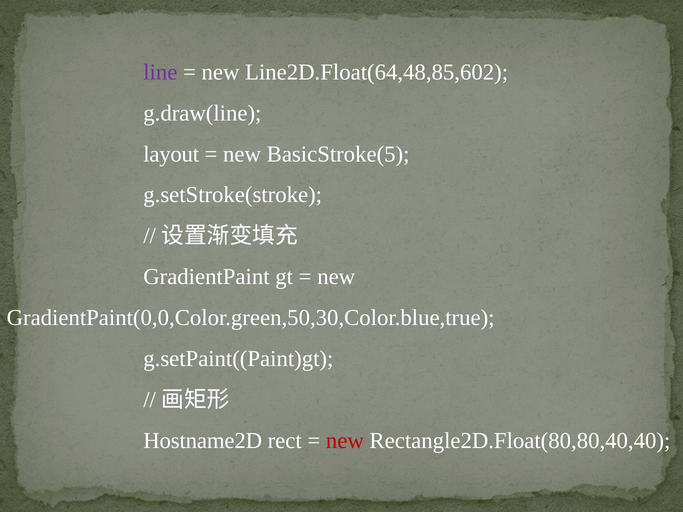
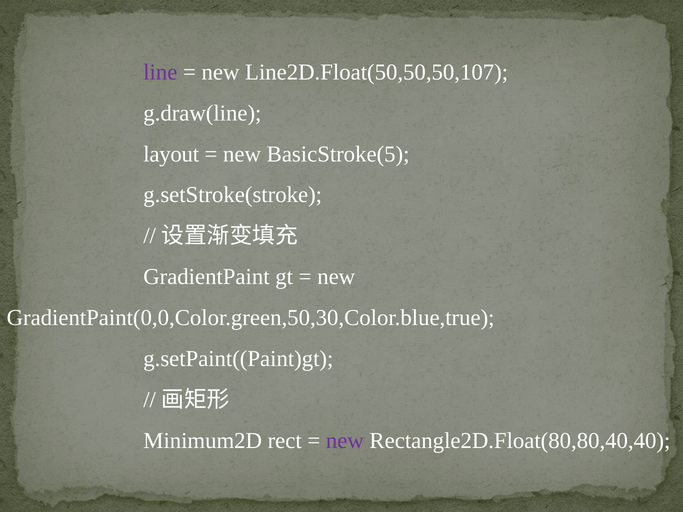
Line2D.Float(64,48,85,602: Line2D.Float(64,48,85,602 -> Line2D.Float(50,50,50,107
Hostname2D: Hostname2D -> Minimum2D
new at (345, 441) colour: red -> purple
